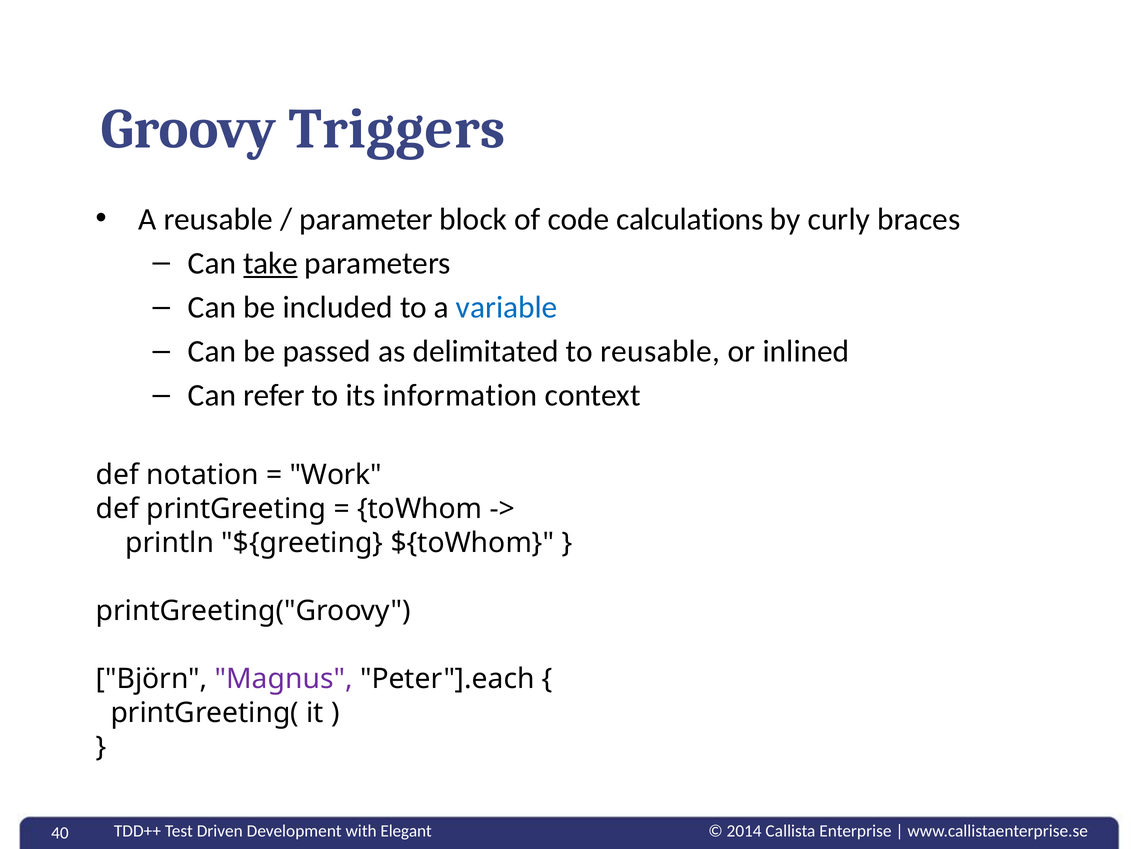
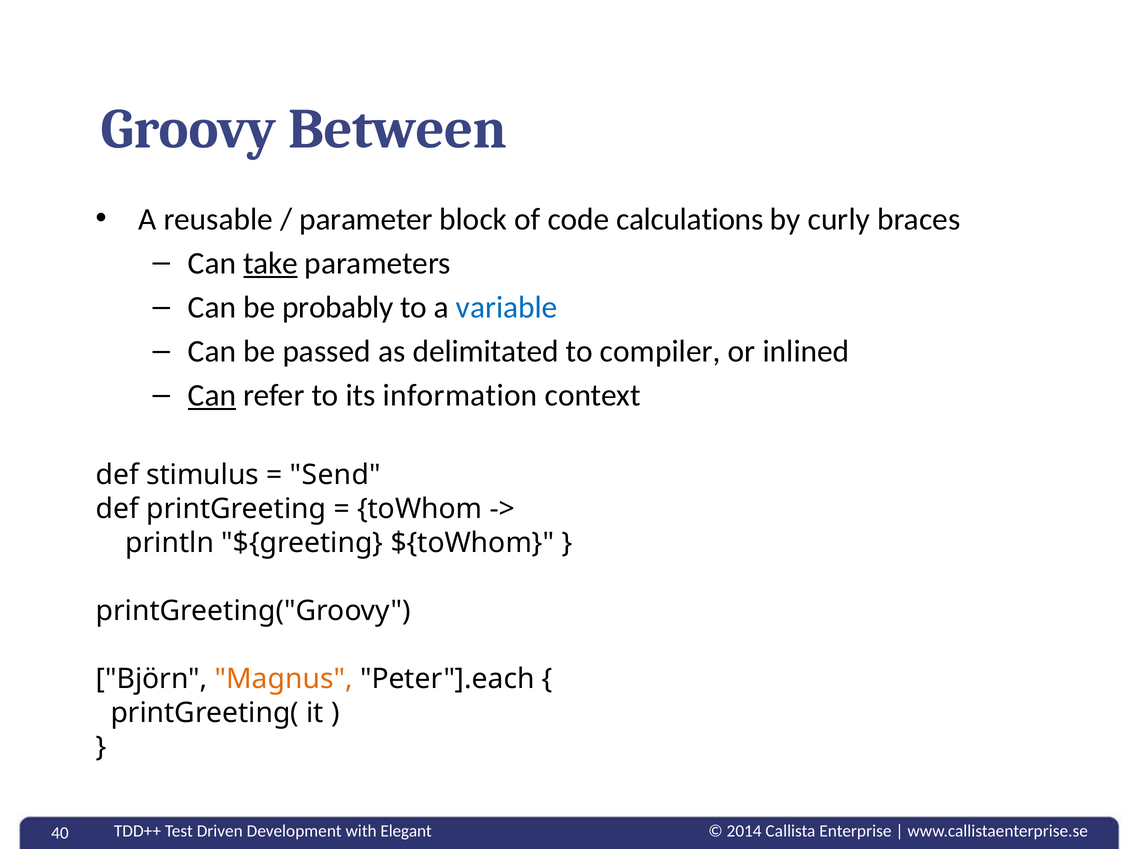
Triggers: Triggers -> Between
included: included -> probably
to reusable: reusable -> compiler
Can at (212, 395) underline: none -> present
notation: notation -> stimulus
Work: Work -> Send
Magnus colour: purple -> orange
